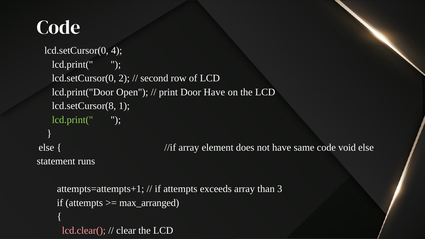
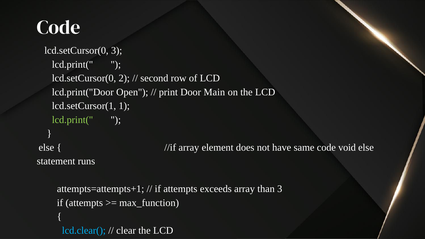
lcd.setCursor(0 4: 4 -> 3
Door Have: Have -> Main
lcd.setCursor(8: lcd.setCursor(8 -> lcd.setCursor(1
max_arranged: max_arranged -> max_function
lcd.clear( colour: pink -> light blue
